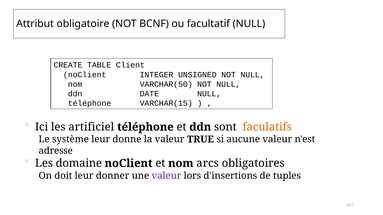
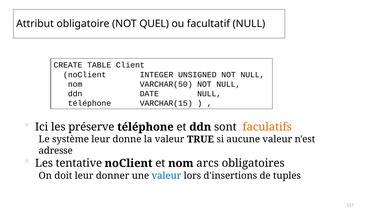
BCNF: BCNF -> QUEL
artificiel: artificiel -> préserve
domaine: domaine -> tentative
valeur at (166, 176) colour: purple -> blue
